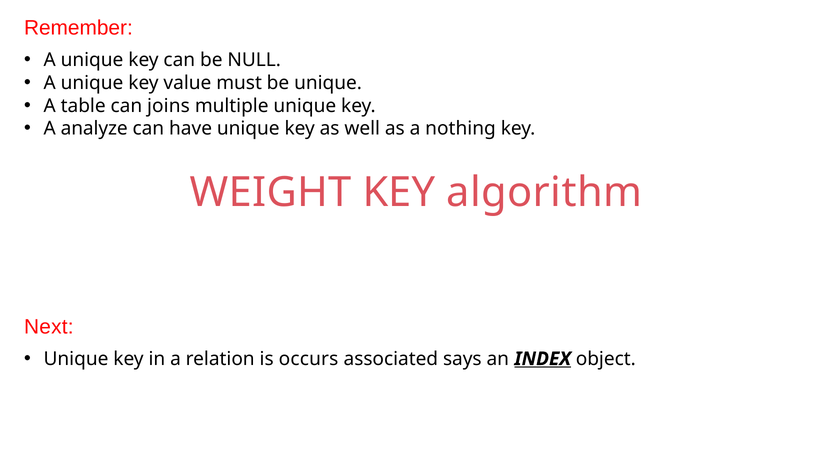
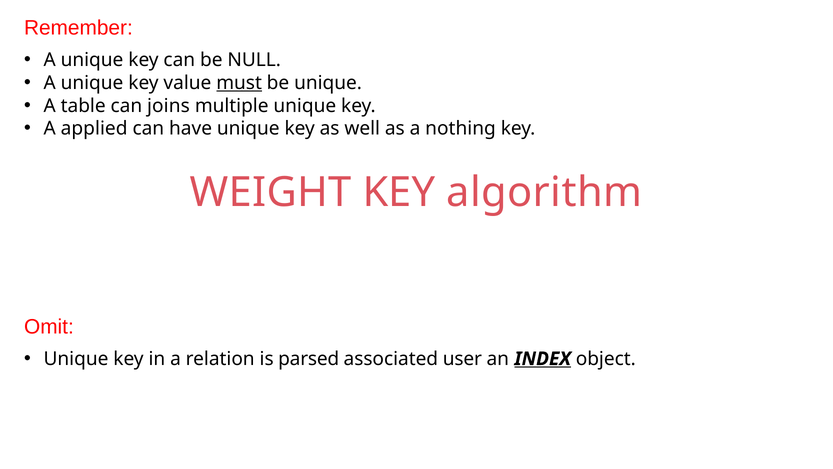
must underline: none -> present
analyze: analyze -> applied
Next: Next -> Omit
occurs: occurs -> parsed
says: says -> user
